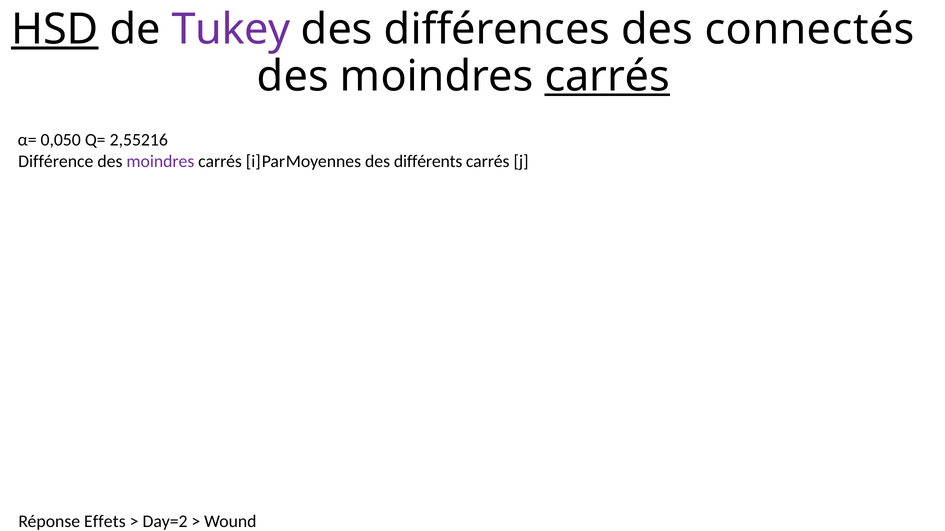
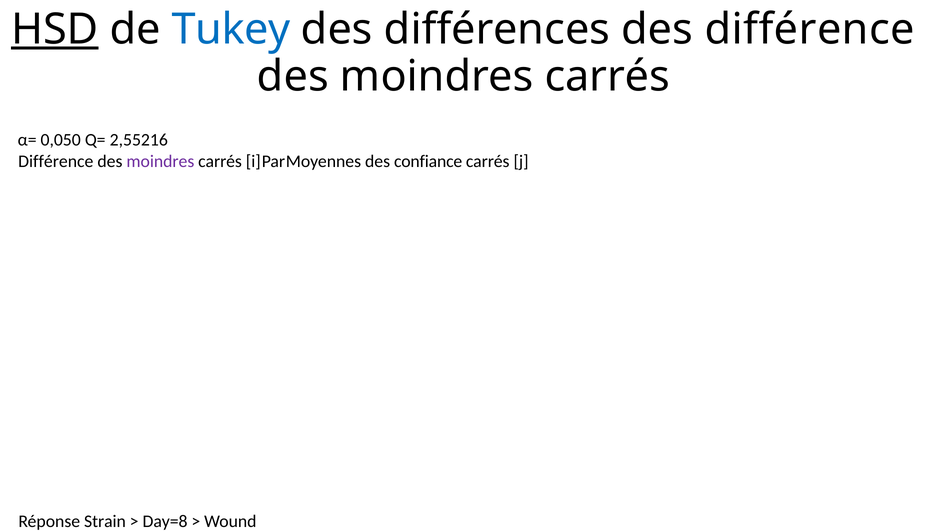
Tukey colour: purple -> blue
des connectés: connectés -> différence
carrés at (607, 76) underline: present -> none
différents: différents -> confiance
Effets: Effets -> Strain
Day=2: Day=2 -> Day=8
